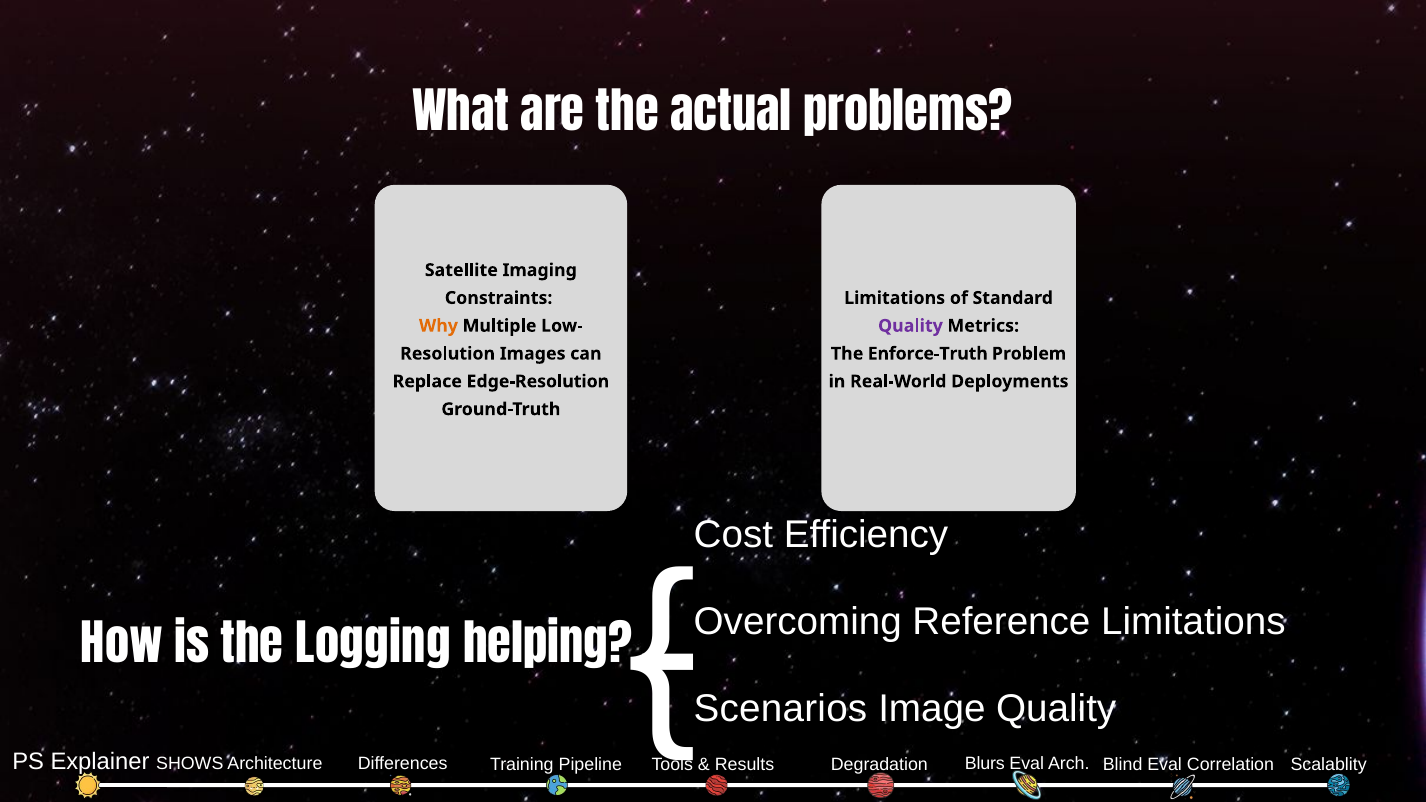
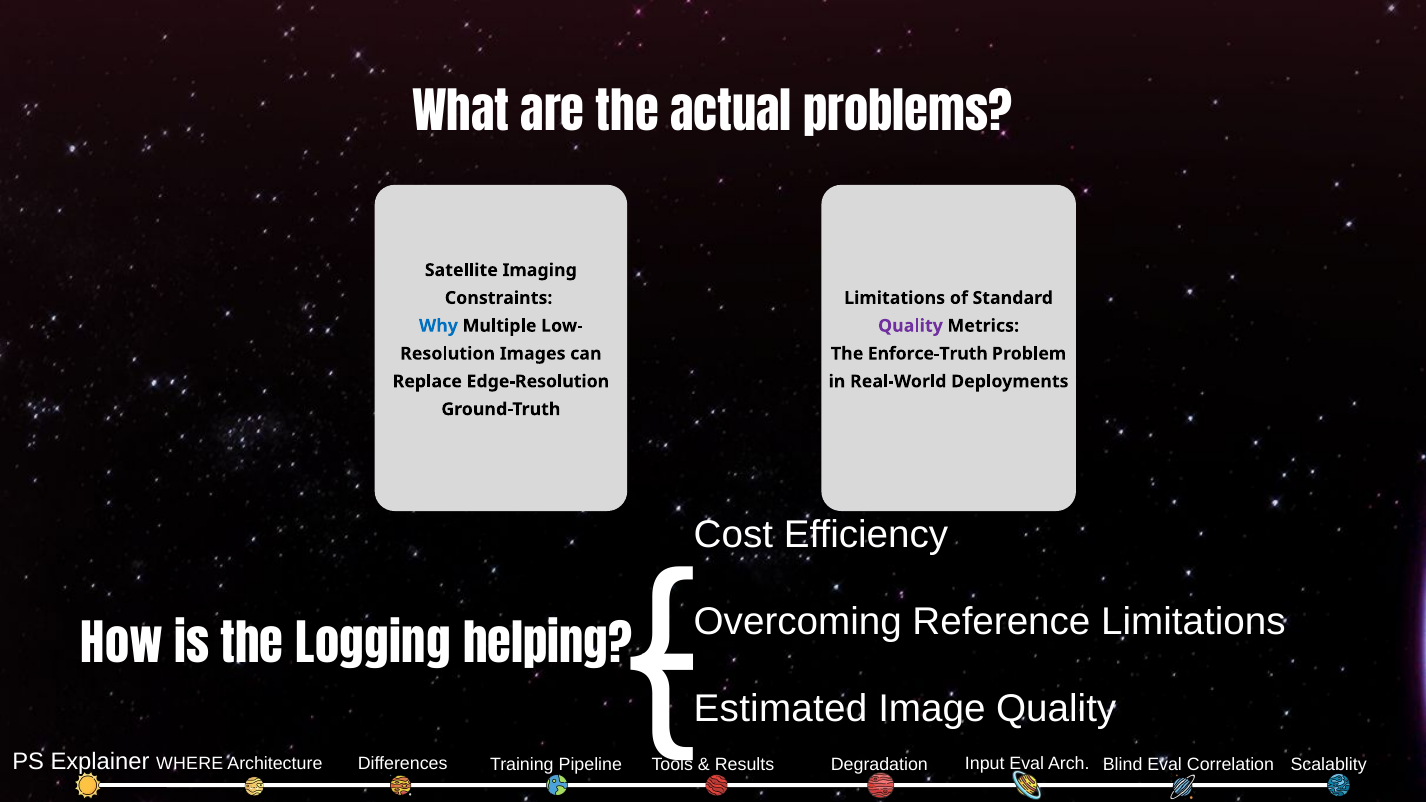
Why colour: orange -> blue
Scenarios: Scenarios -> Estimated
SHOWS: SHOWS -> WHERE
Blurs: Blurs -> Input
